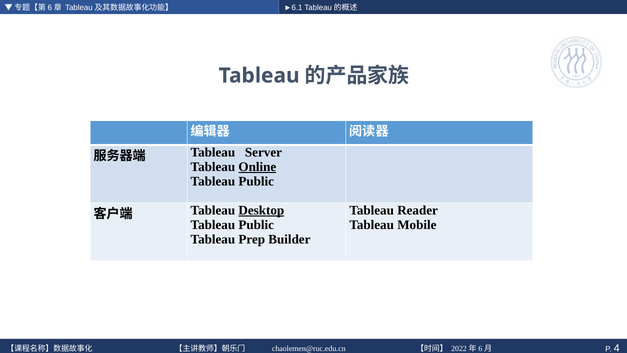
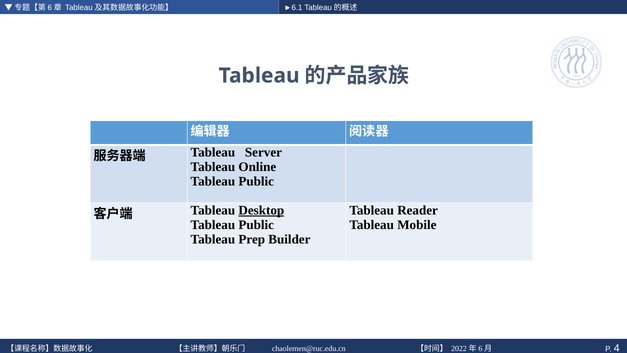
Online underline: present -> none
